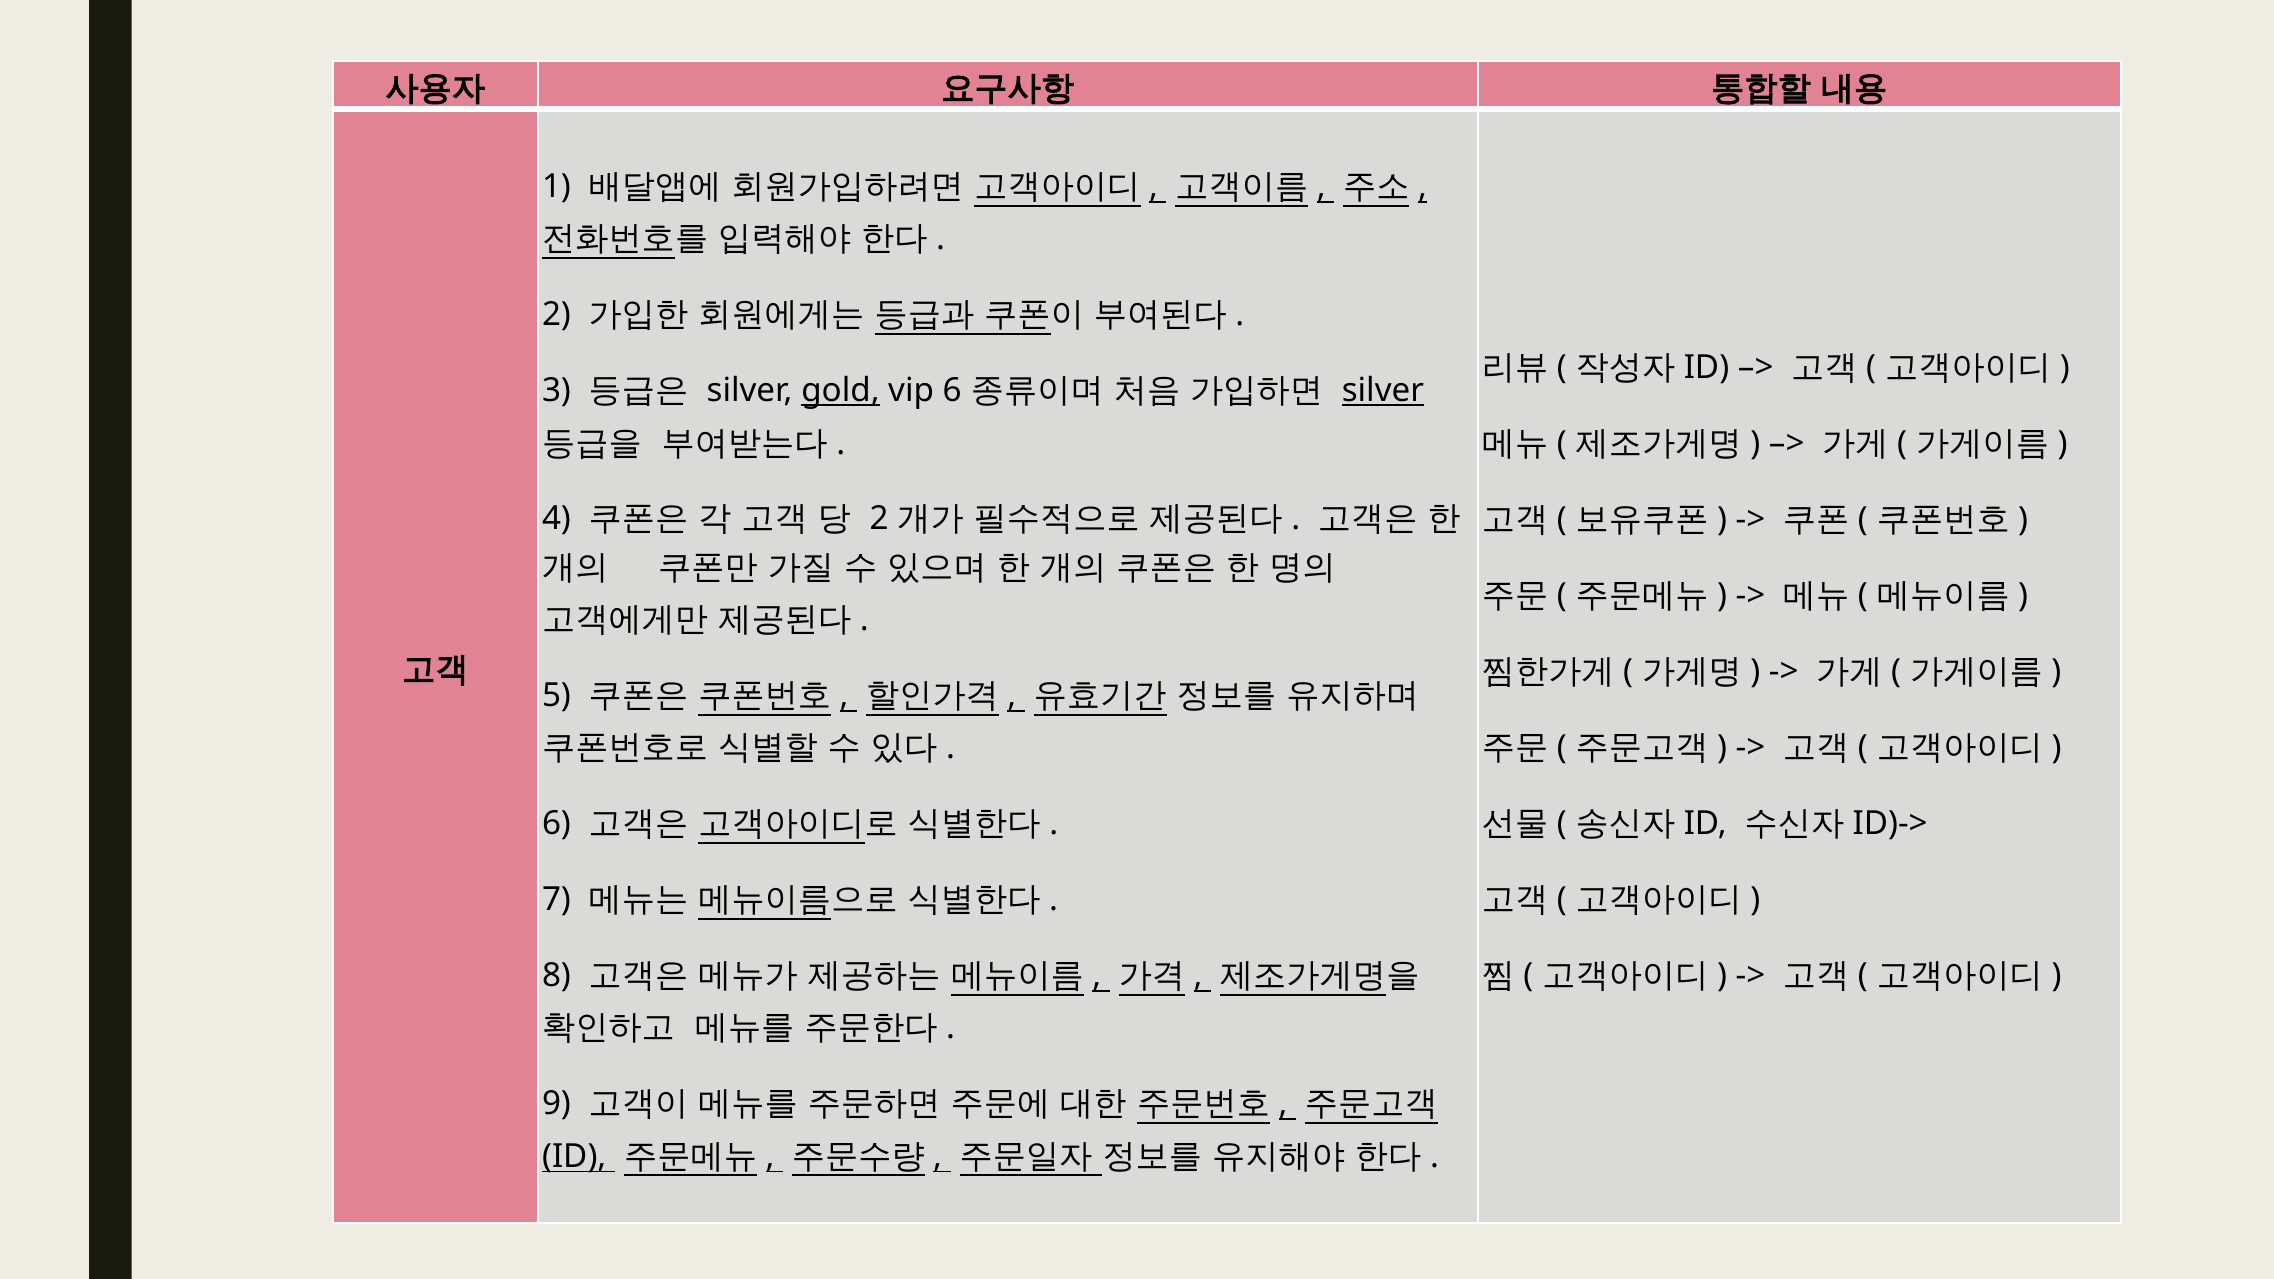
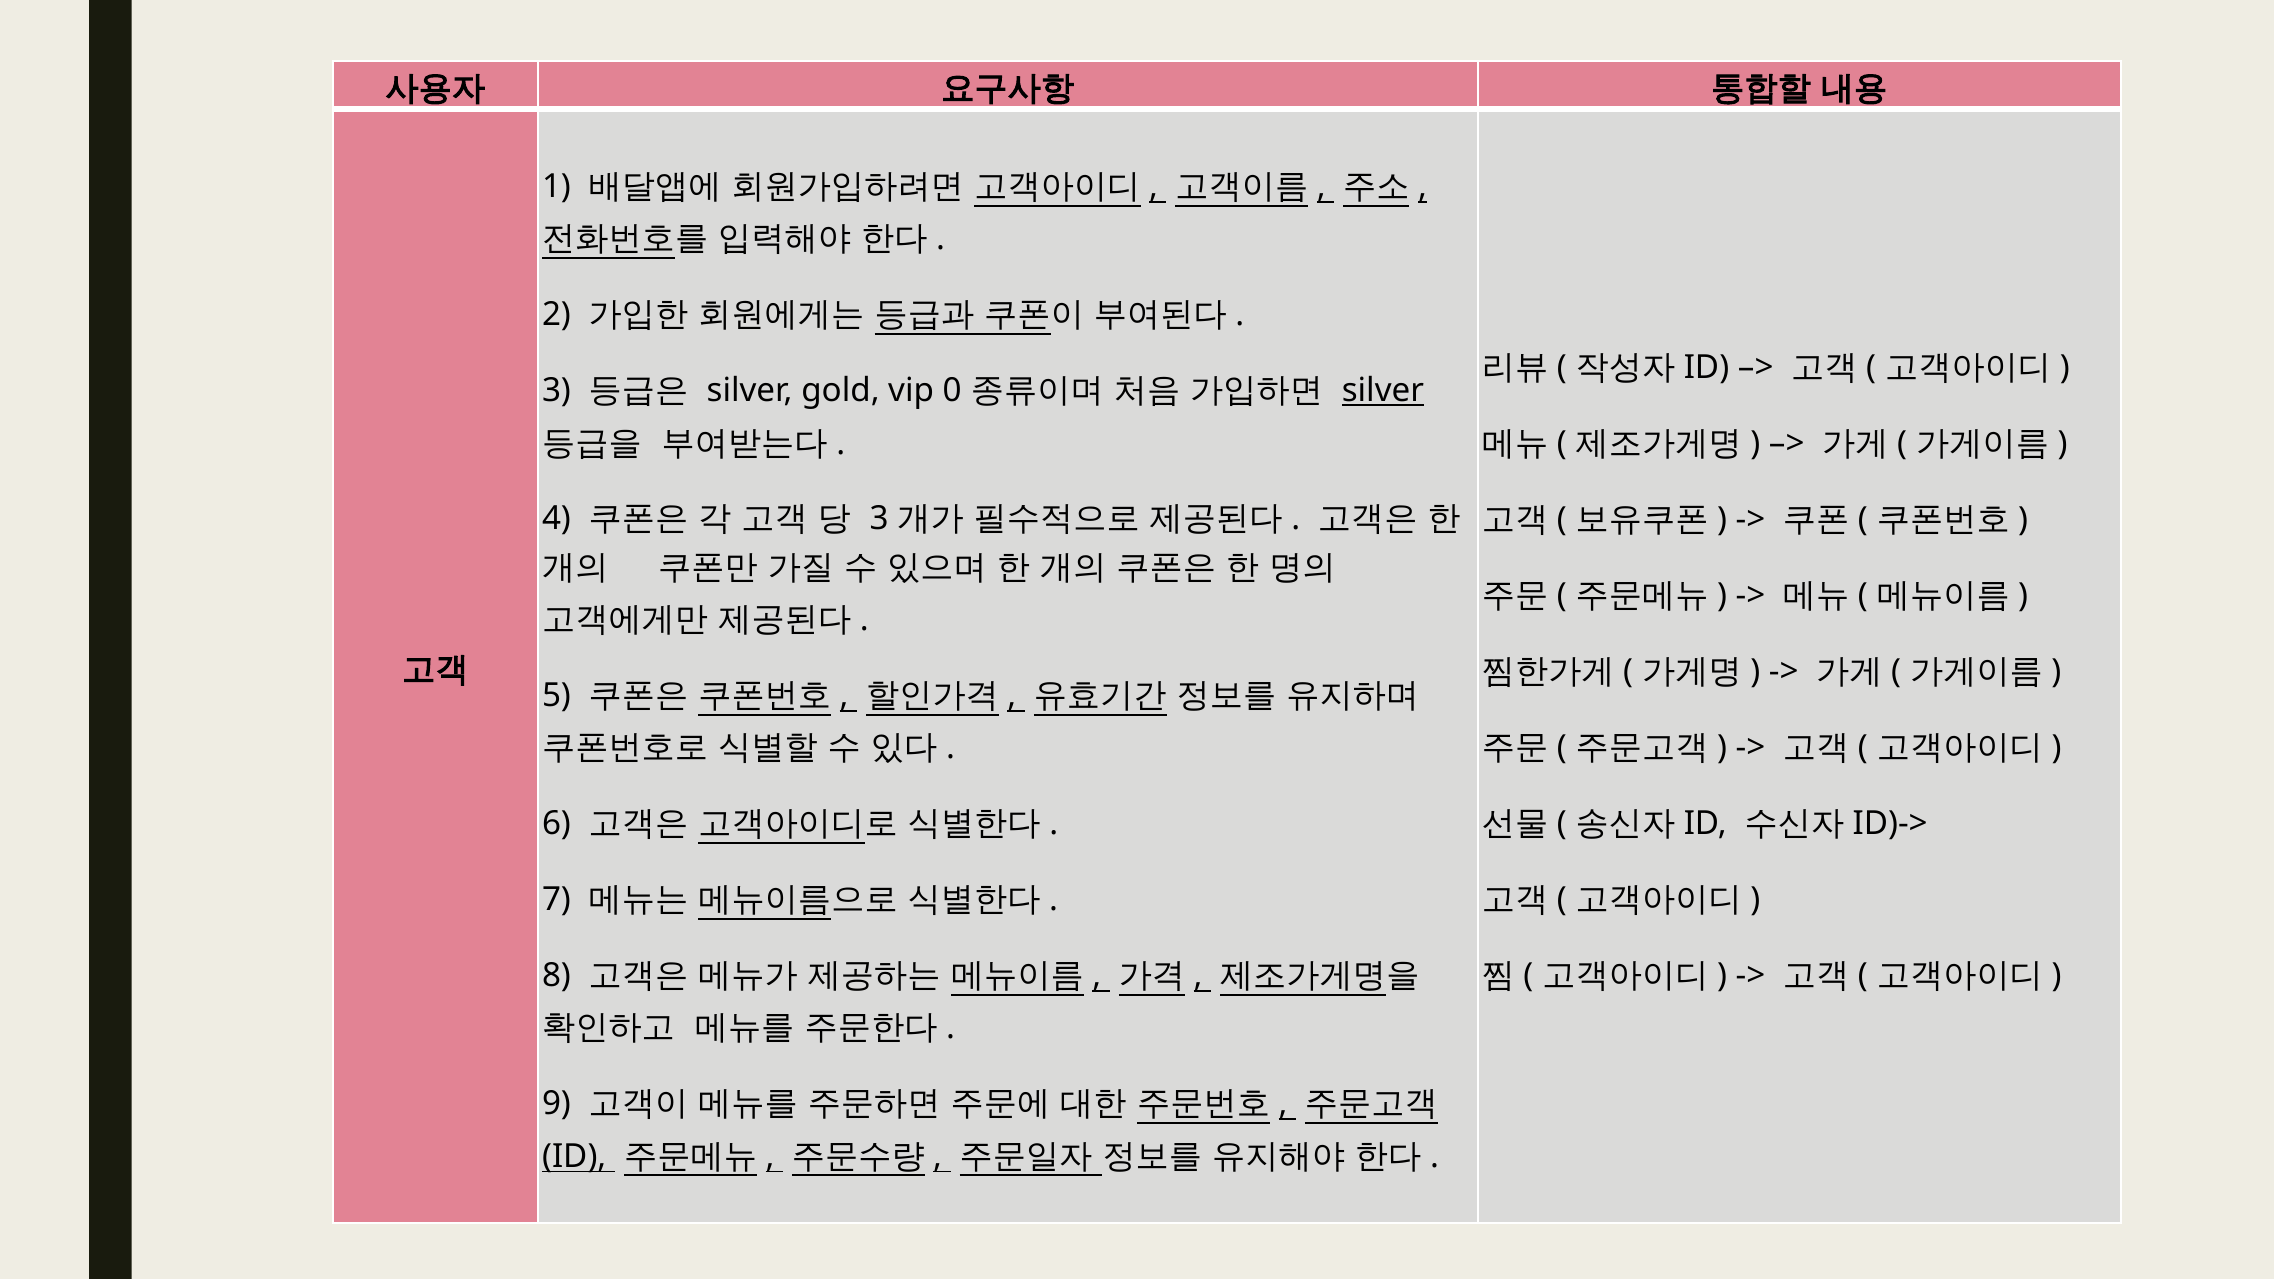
gold underline: present -> none
vip 6: 6 -> 0
2 at (879, 519): 2 -> 3
